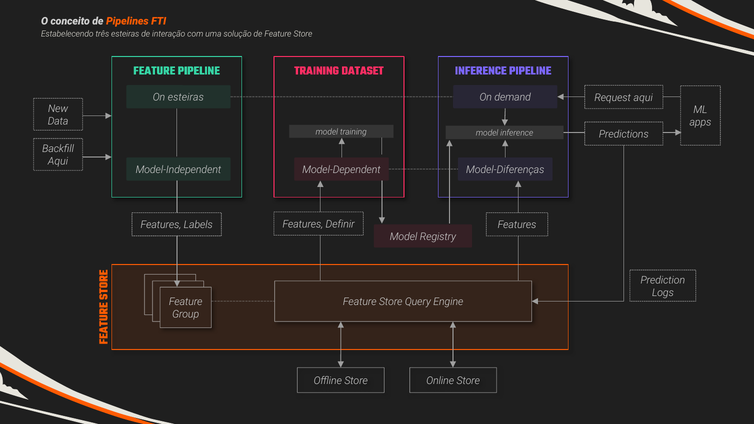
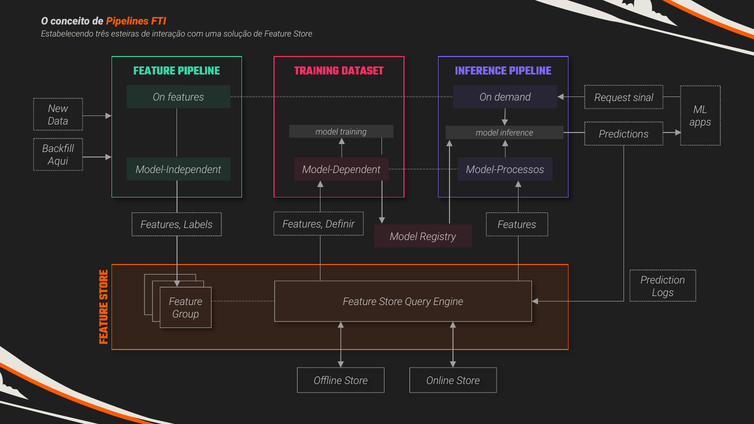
On esteiras: esteiras -> features
Request aqui: aqui -> sinal
Model-Diferenças: Model-Diferenças -> Model-Processos
